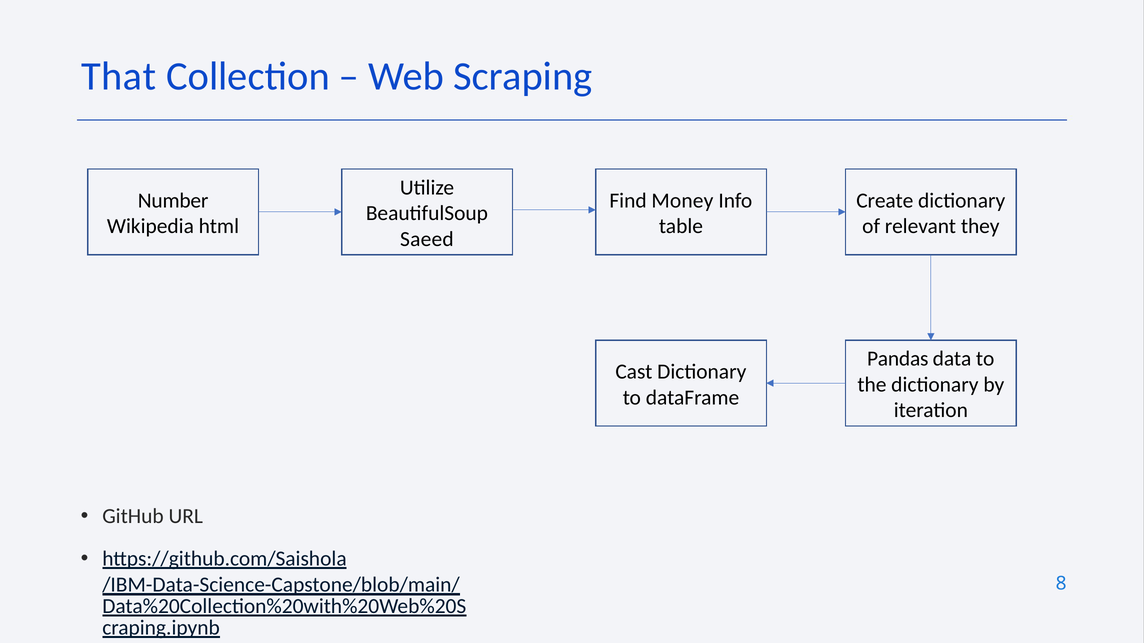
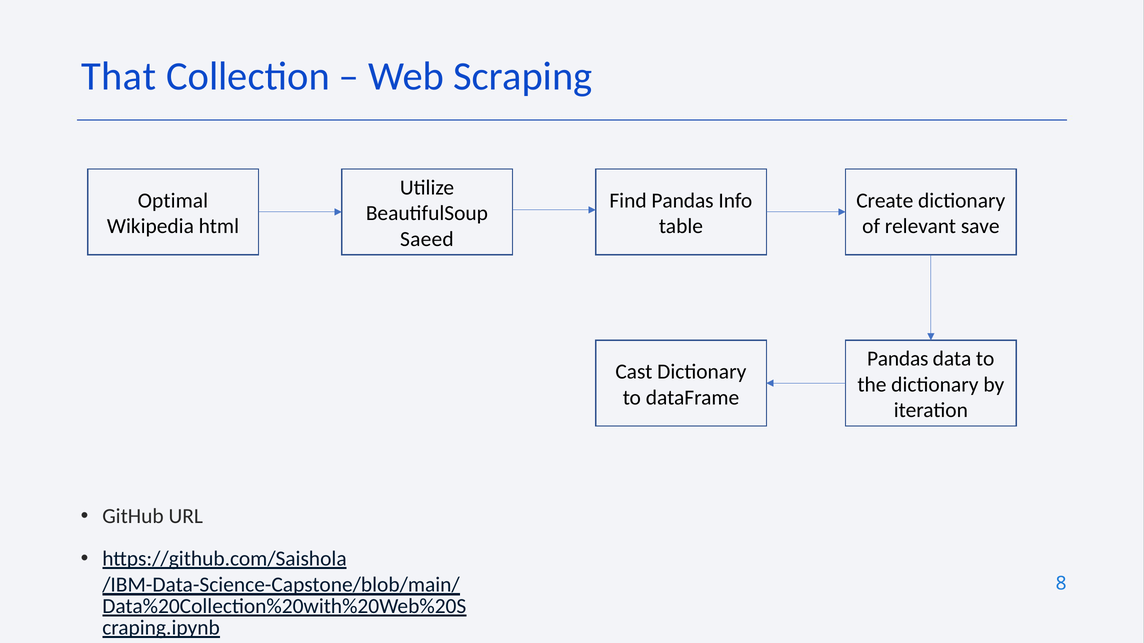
Number: Number -> Optimal
Find Money: Money -> Pandas
they: they -> save
